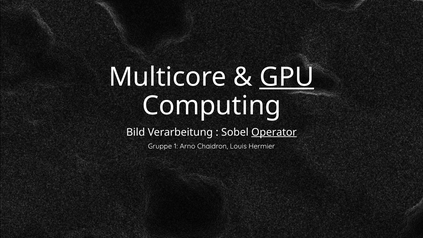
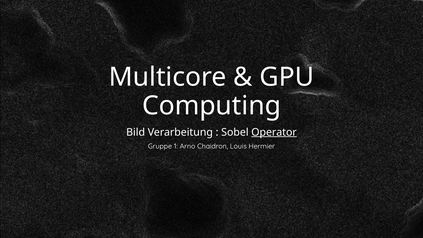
GPU underline: present -> none
